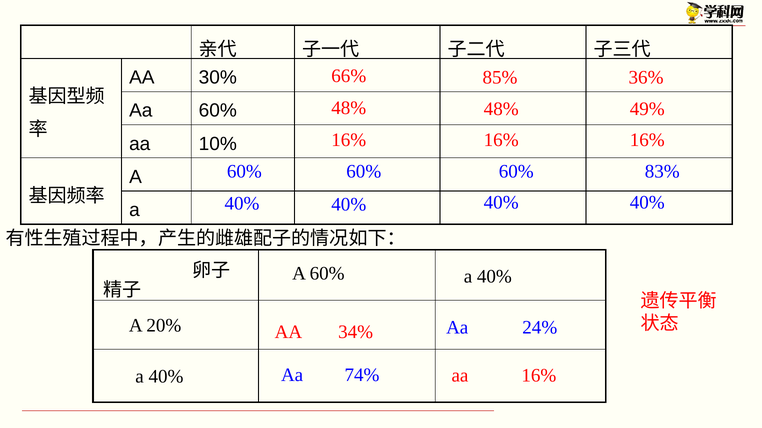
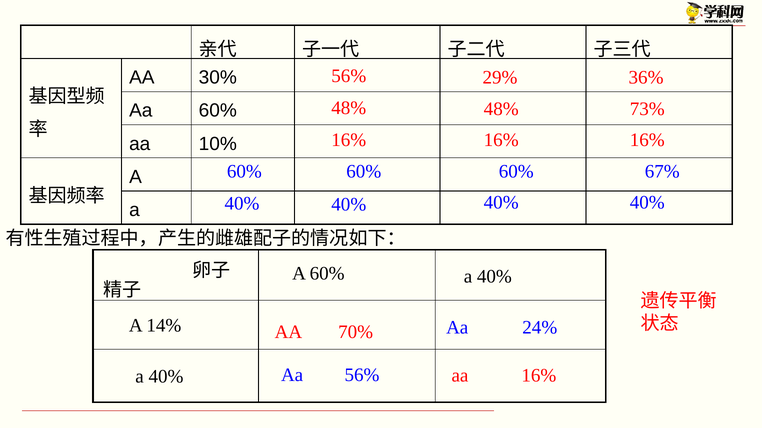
66% at (349, 76): 66% -> 56%
85%: 85% -> 29%
49%: 49% -> 73%
83%: 83% -> 67%
20%: 20% -> 14%
34%: 34% -> 70%
Aa 74%: 74% -> 56%
